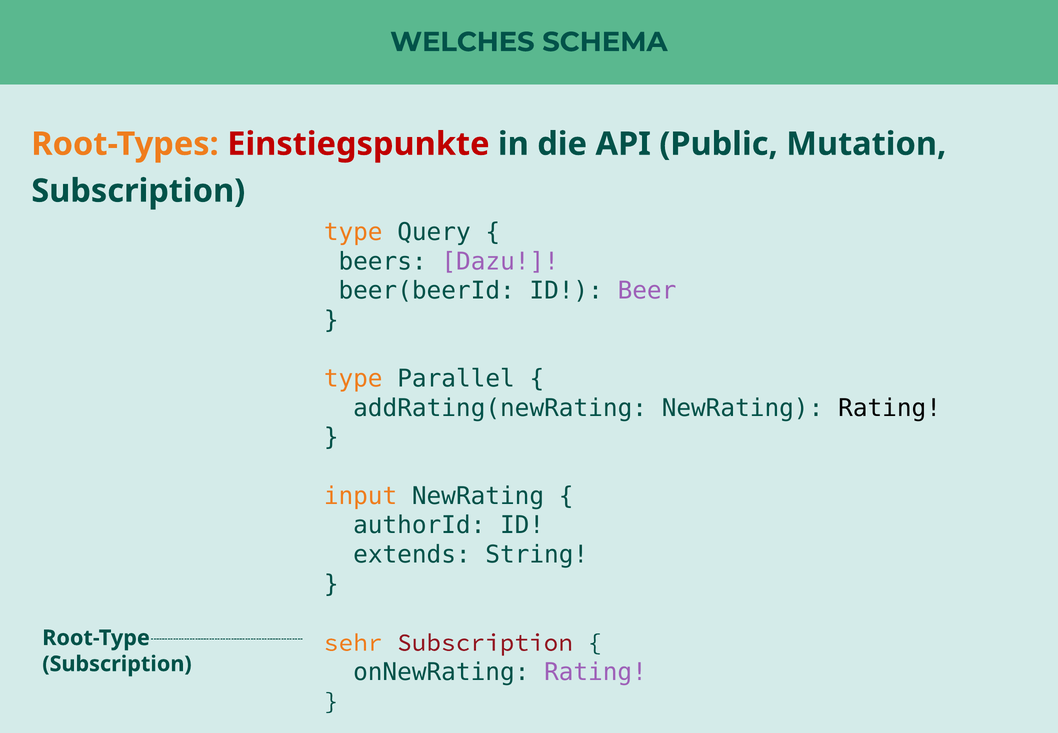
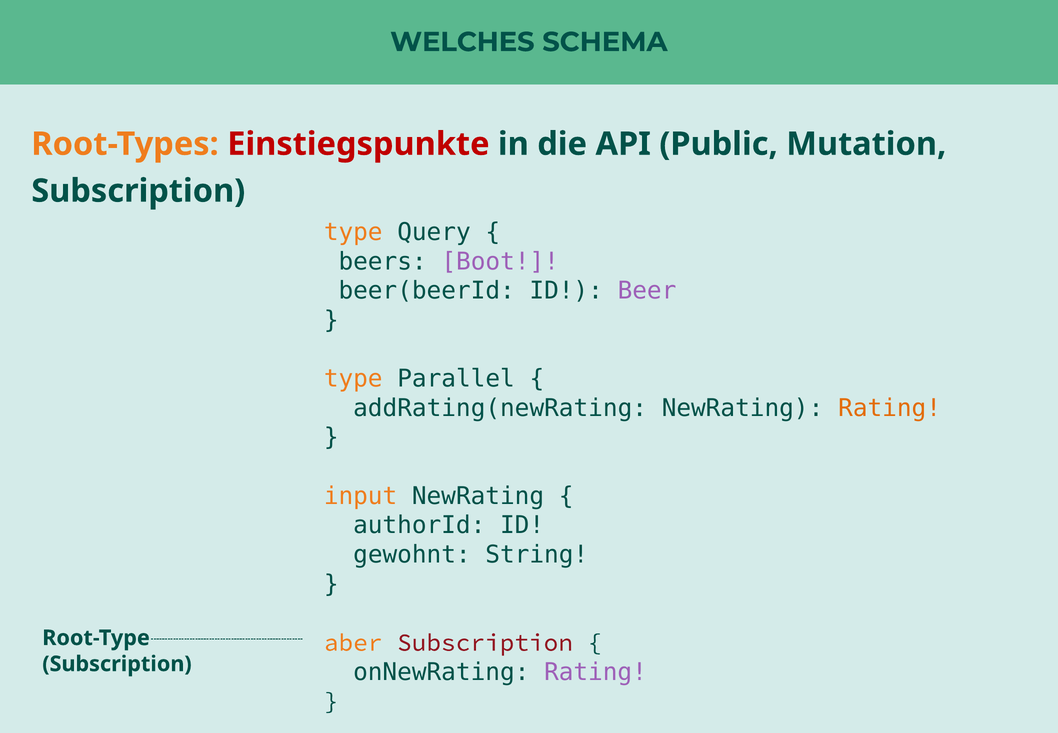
Dazu: Dazu -> Boot
Rating at (890, 408) colour: black -> orange
extends: extends -> gewohnt
sehr: sehr -> aber
